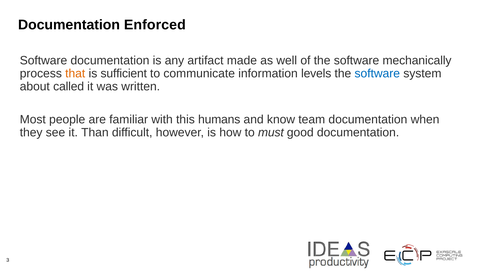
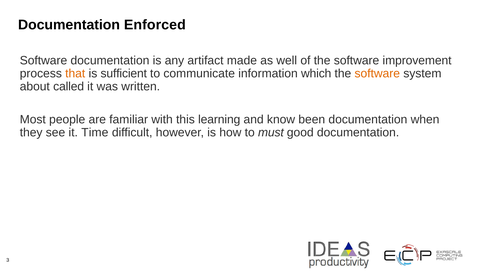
mechanically: mechanically -> improvement
levels: levels -> which
software at (377, 74) colour: blue -> orange
humans: humans -> learning
team: team -> been
Than: Than -> Time
